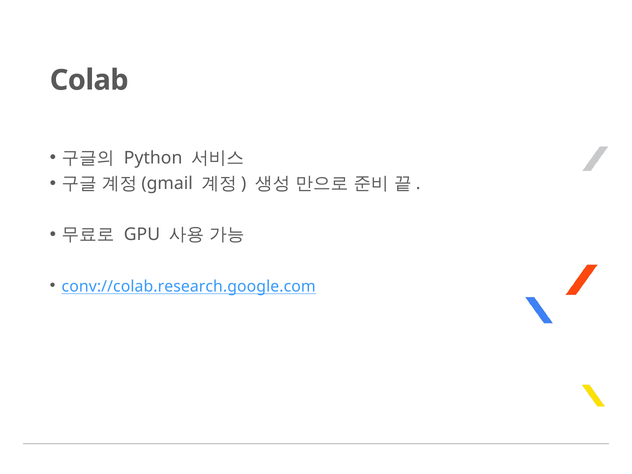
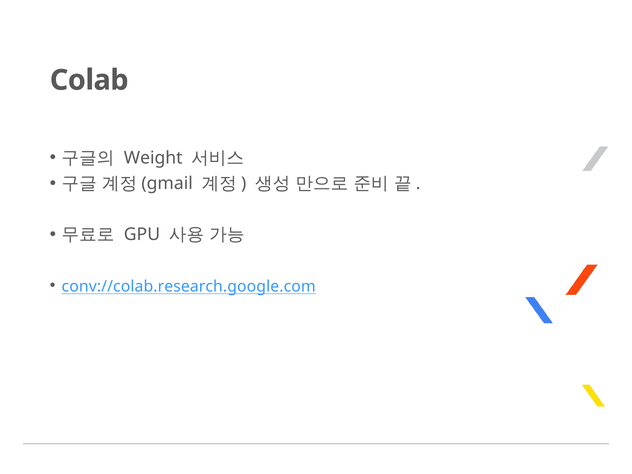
Python: Python -> Weight
